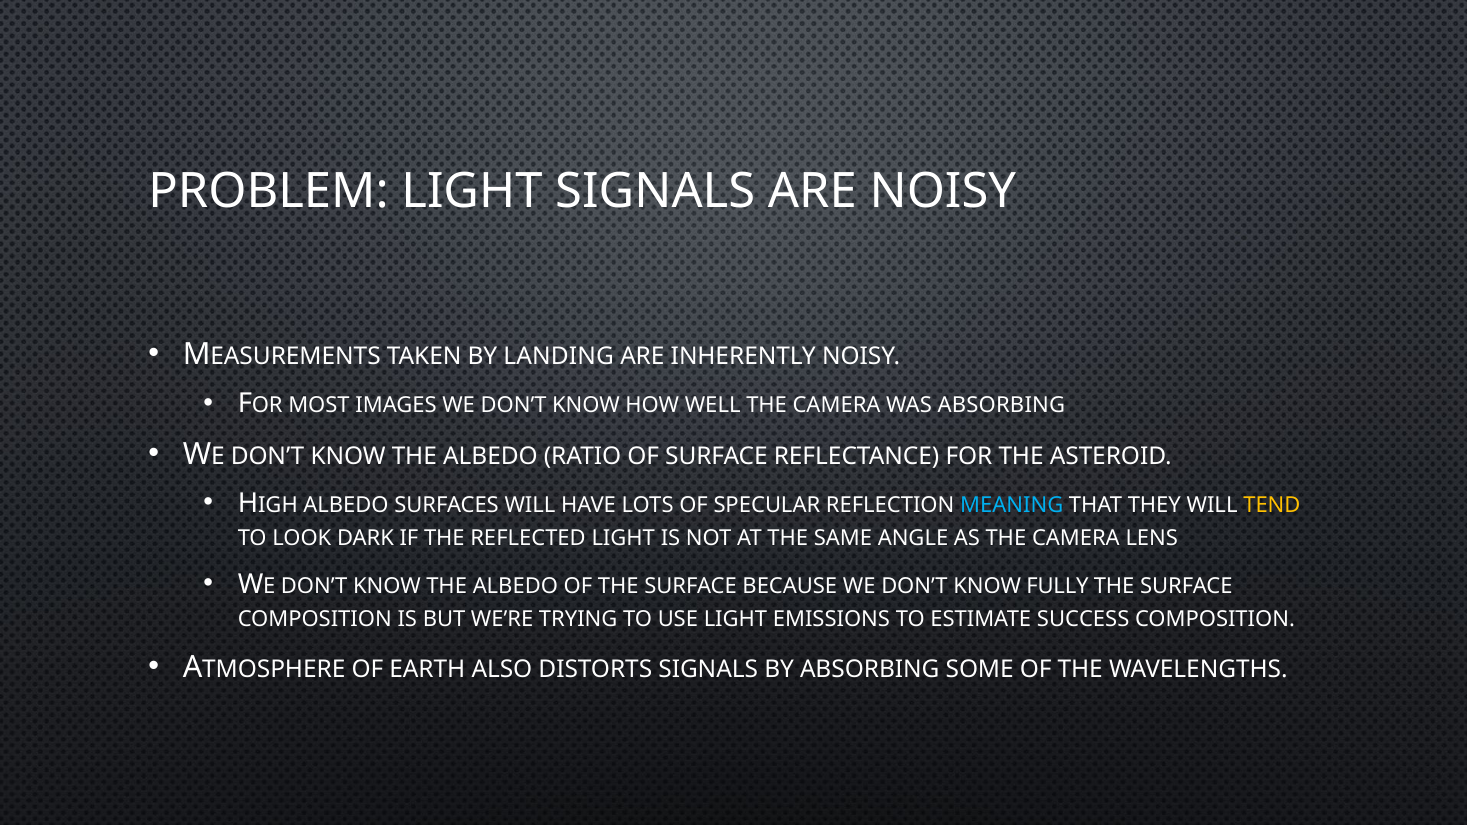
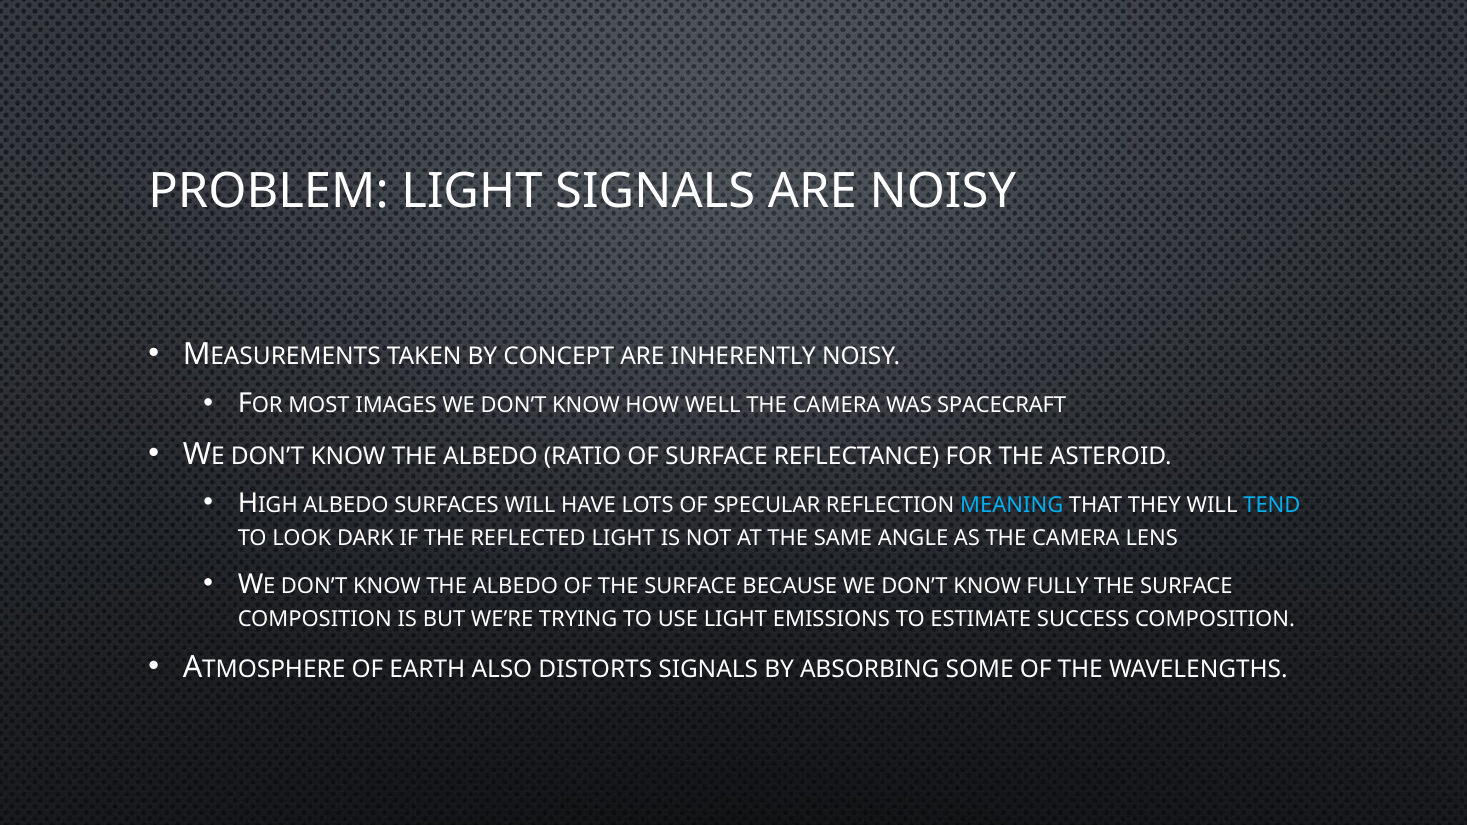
LANDING: LANDING -> CONCEPT
WAS ABSORBING: ABSORBING -> SPACECRAFT
TEND colour: yellow -> light blue
